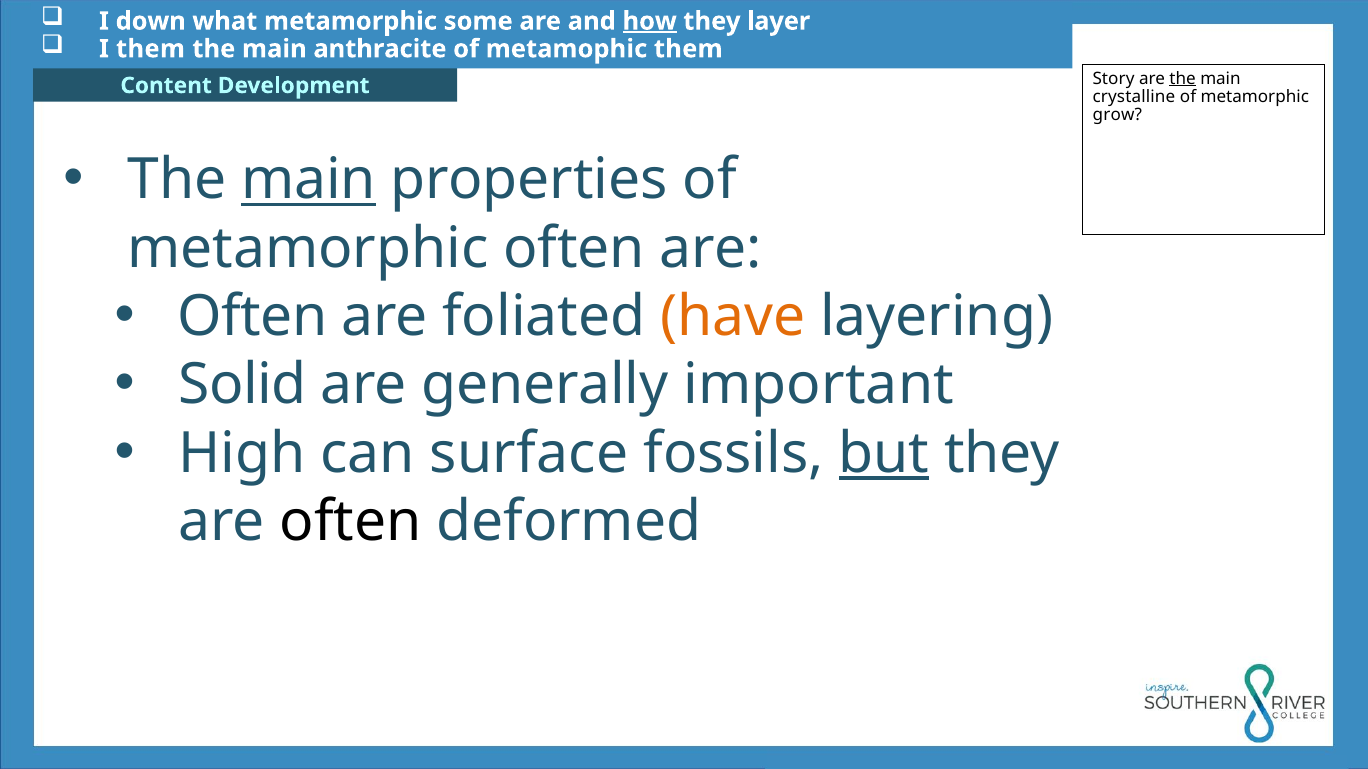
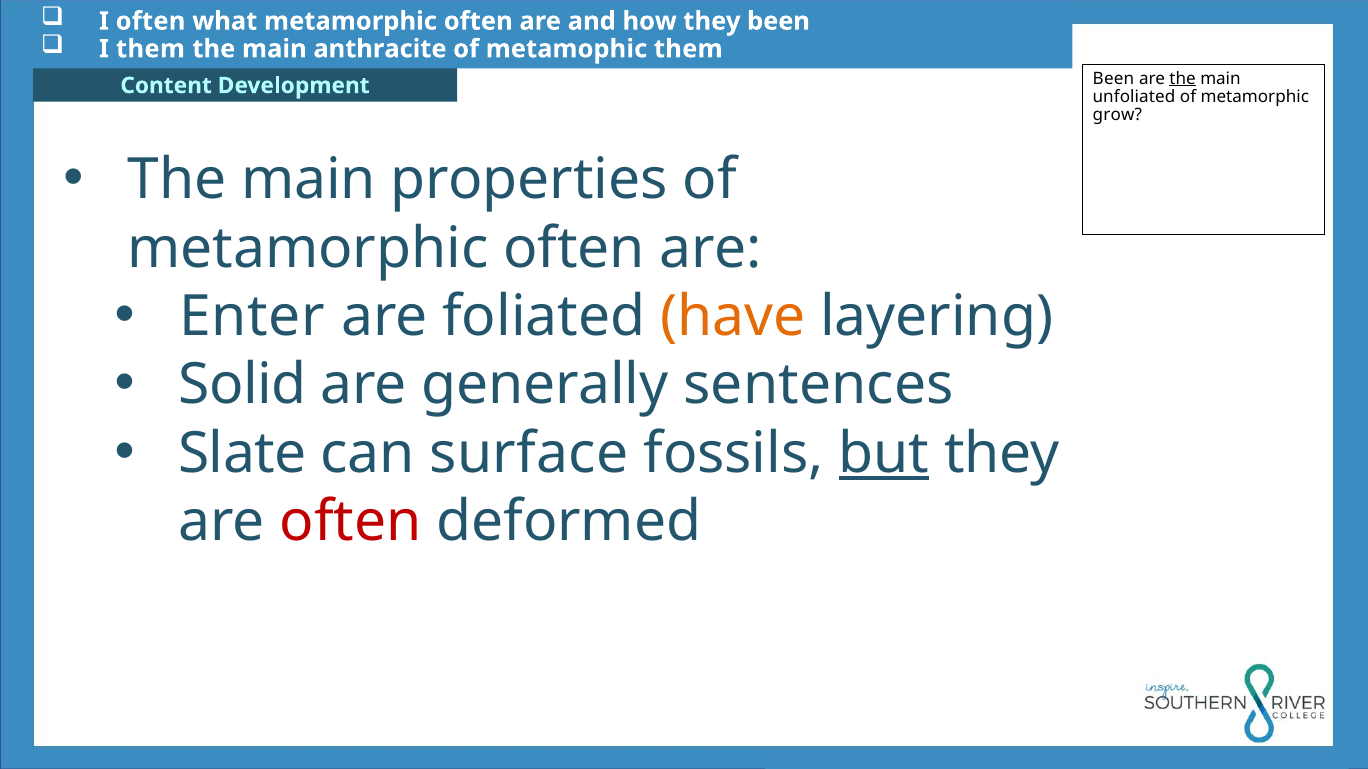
I down: down -> often
what metamorphic some: some -> often
how underline: present -> none
they layer: layer -> been
Story at (1113, 78): Story -> Been
crystalline: crystalline -> unfoliated
main at (309, 180) underline: present -> none
Often at (253, 317): Often -> Enter
important: important -> sentences
High: High -> Slate
often at (351, 522) colour: black -> red
